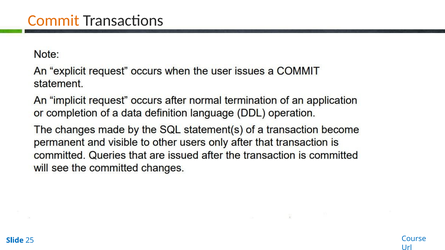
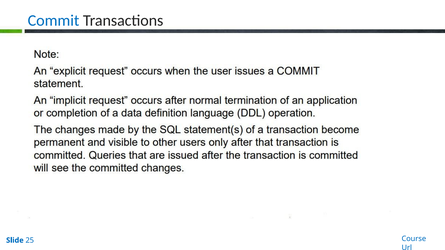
Commit colour: orange -> blue
